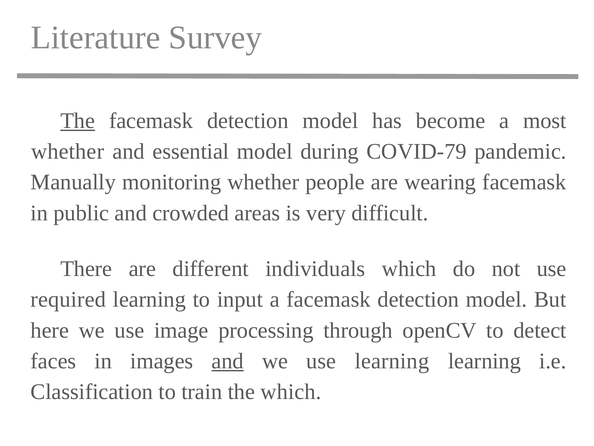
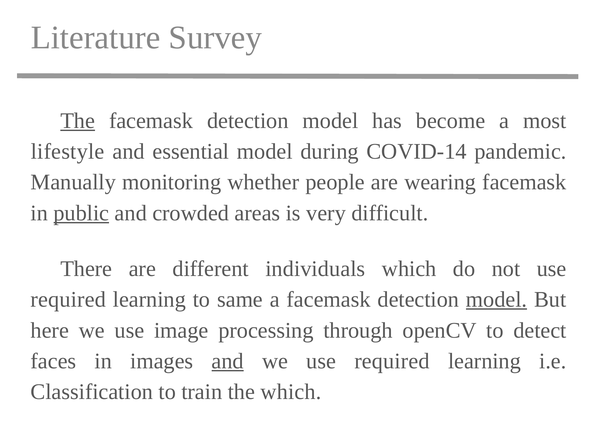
whether at (68, 151): whether -> lifestyle
COVID-79: COVID-79 -> COVID-14
public underline: none -> present
input: input -> same
model at (497, 299) underline: none -> present
we use learning: learning -> required
